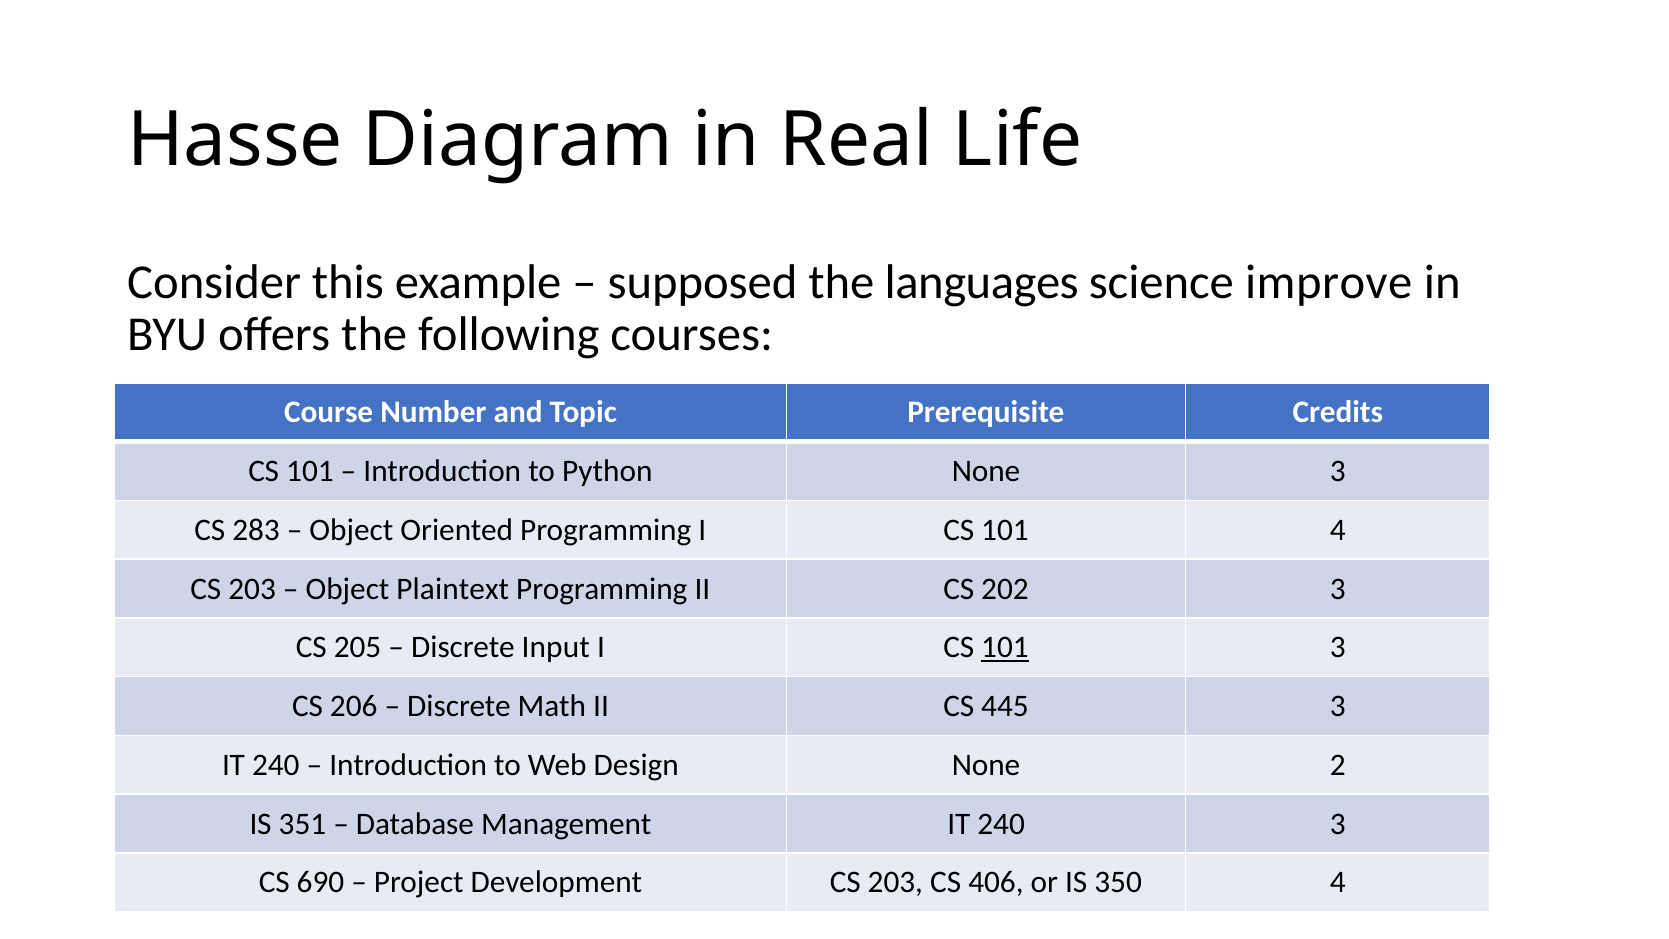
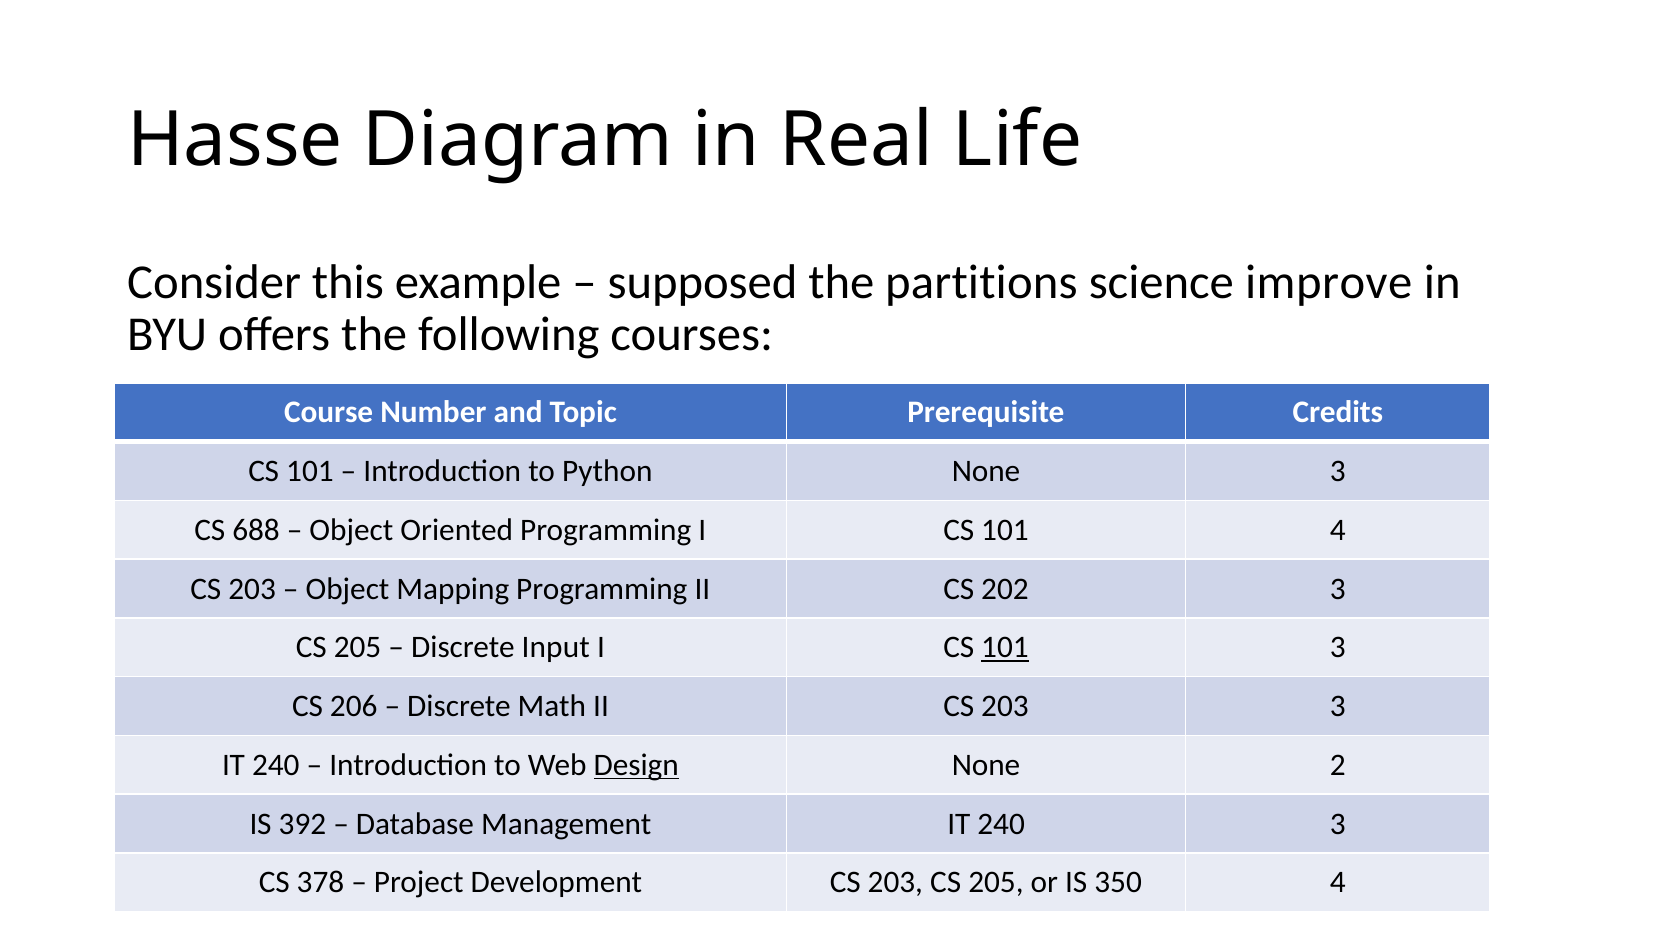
languages: languages -> partitions
283: 283 -> 688
Plaintext: Plaintext -> Mapping
II CS 445: 445 -> 203
Design underline: none -> present
351: 351 -> 392
690: 690 -> 378
203 CS 406: 406 -> 205
